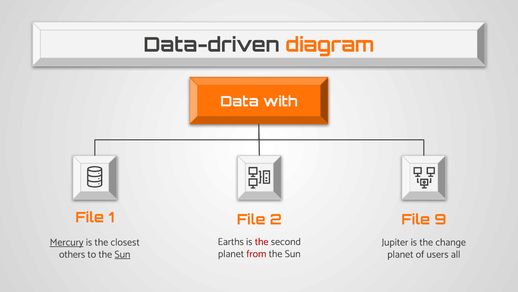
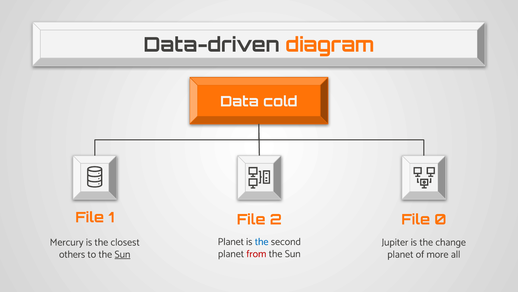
with: with -> cold
9: 9 -> 0
Earths at (231, 241): Earths -> Planet
the at (262, 241) colour: red -> blue
Mercury underline: present -> none
users: users -> more
